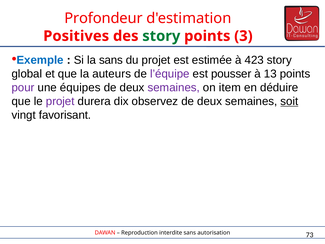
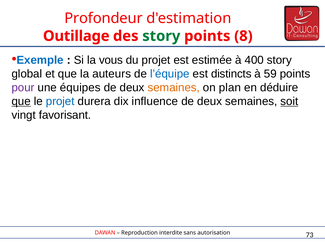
Positives: Positives -> Outillage
3: 3 -> 8
la sans: sans -> vous
423: 423 -> 400
l’équipe colour: purple -> blue
pousser: pousser -> distincts
13: 13 -> 59
semaines at (174, 87) colour: purple -> orange
item: item -> plan
que at (21, 101) underline: none -> present
projet at (60, 101) colour: purple -> blue
observez: observez -> influence
